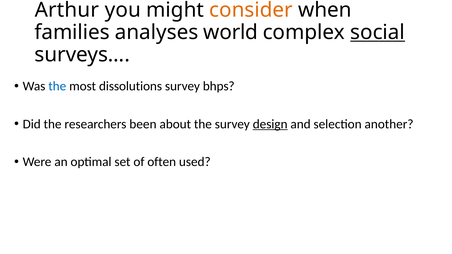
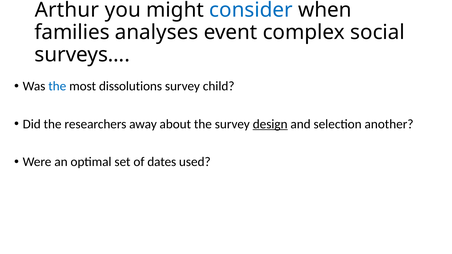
consider colour: orange -> blue
world: world -> event
social underline: present -> none
bhps: bhps -> child
been: been -> away
often: often -> dates
